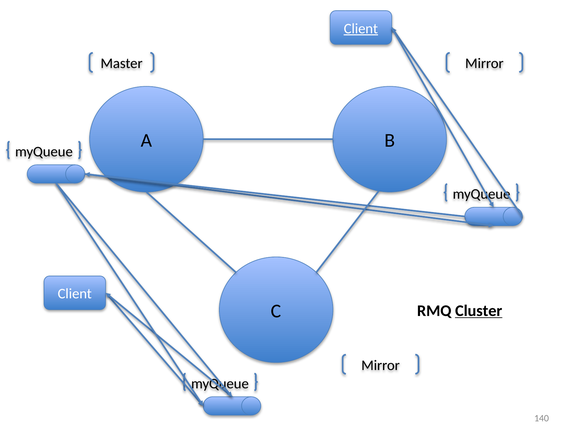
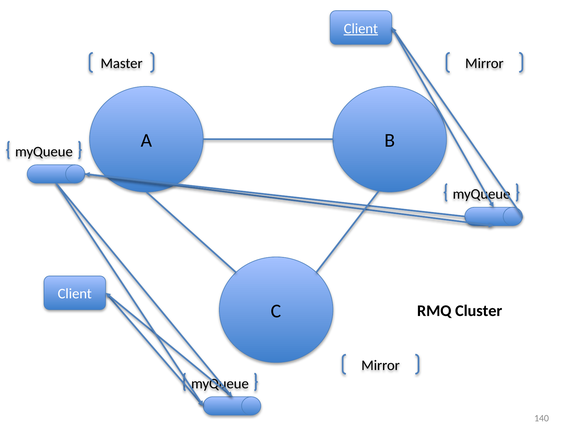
Cluster underline: present -> none
